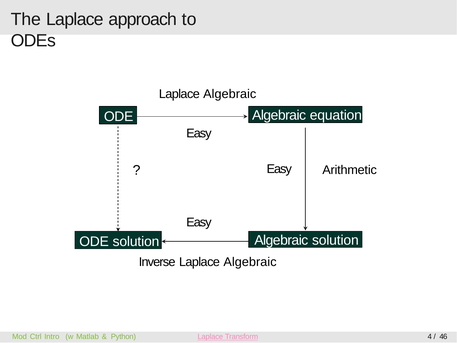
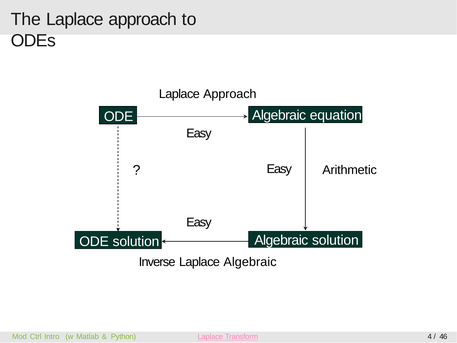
Algebraic at (230, 94): Algebraic -> Approach
